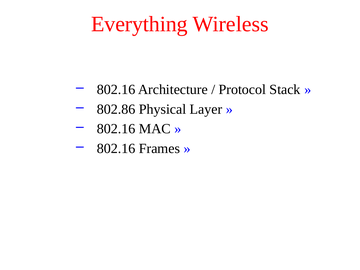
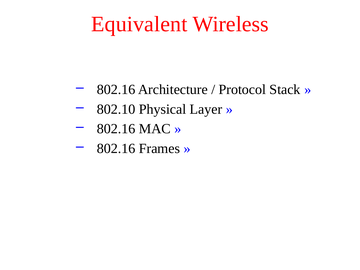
Everything: Everything -> Equivalent
802.86: 802.86 -> 802.10
